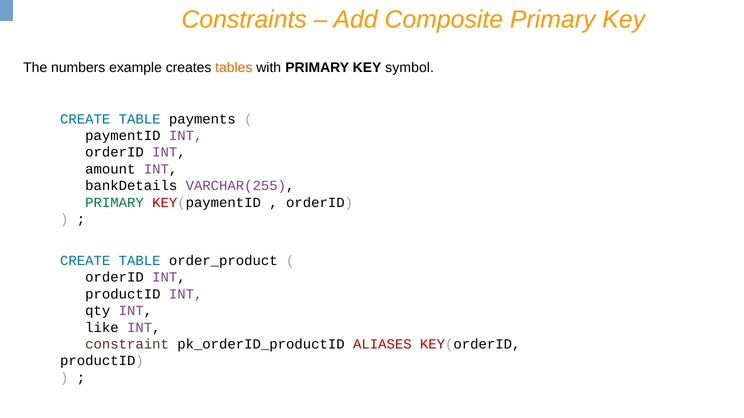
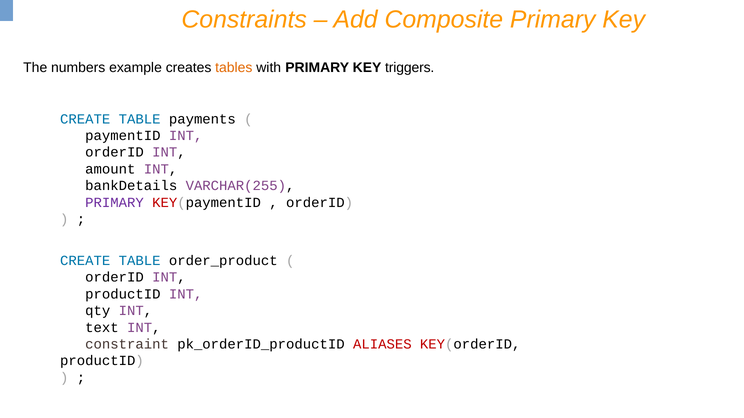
symbol: symbol -> triggers
PRIMARY at (114, 203) colour: green -> purple
like: like -> text
